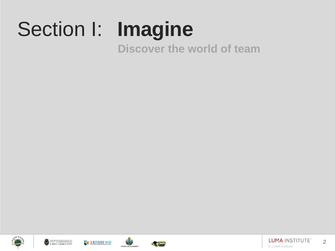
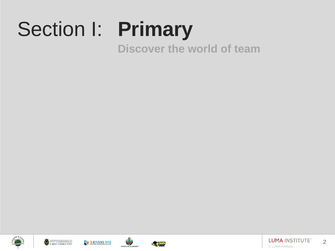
Imagine: Imagine -> Primary
